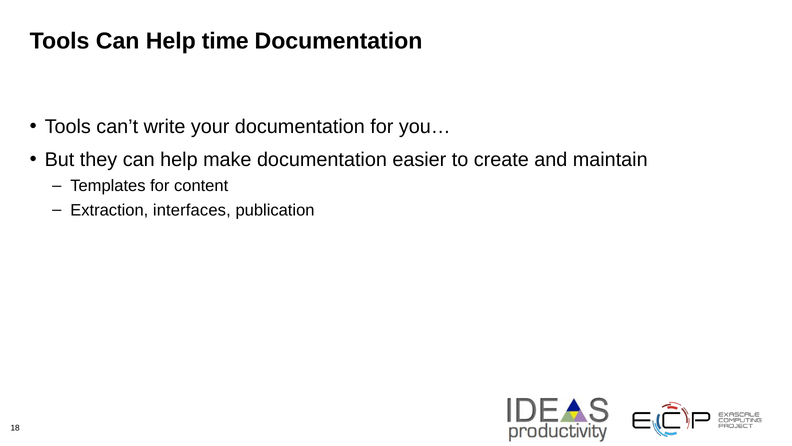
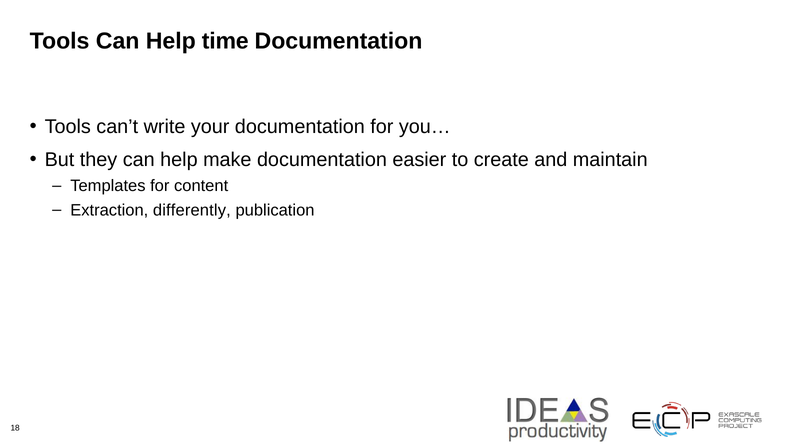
interfaces: interfaces -> differently
